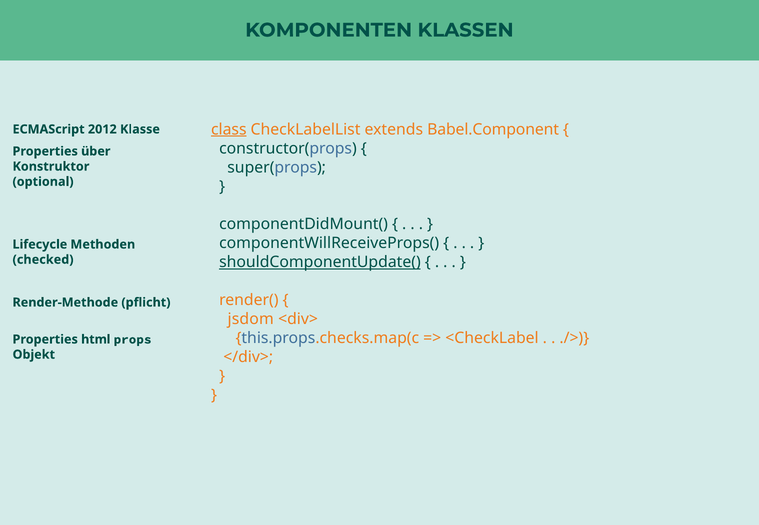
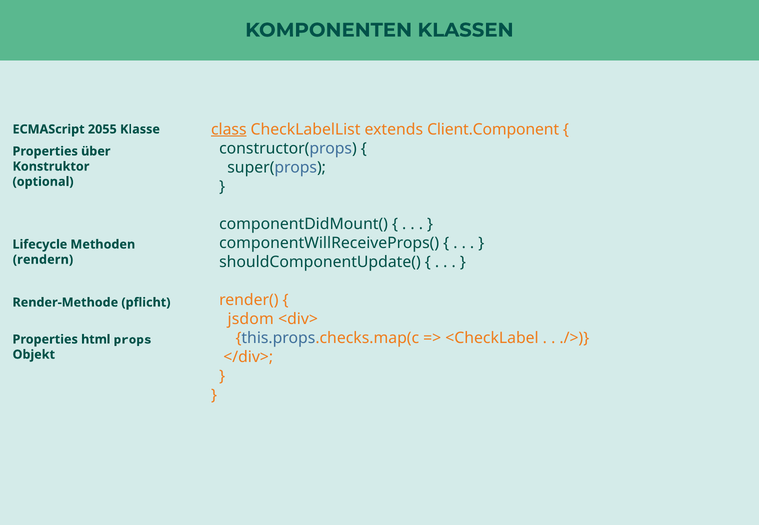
Babel.Component: Babel.Component -> Client.Component
2012: 2012 -> 2055
checked: checked -> rendern
shouldComponentUpdate( underline: present -> none
